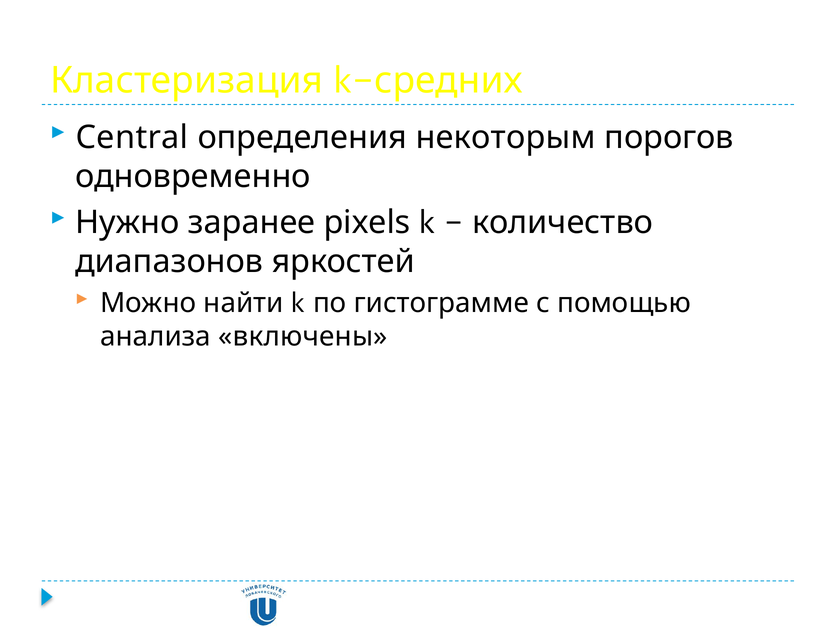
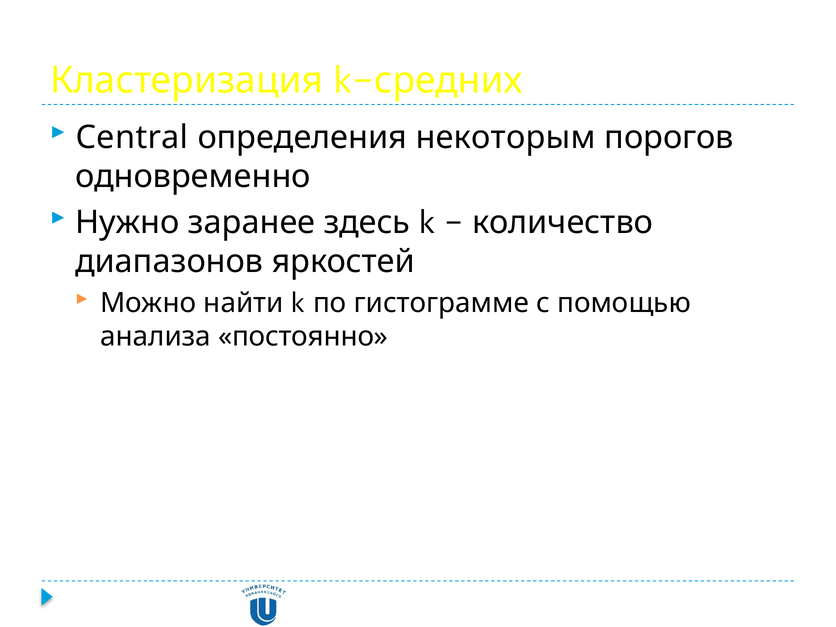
pixels: pixels -> здесь
включены: включены -> постоянно
